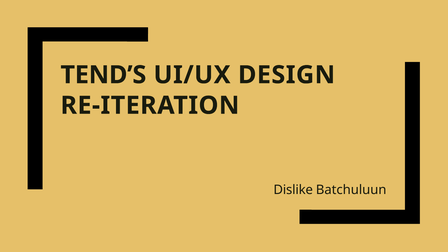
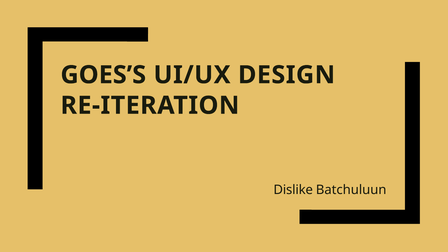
TEND’S: TEND’S -> GOES’S
